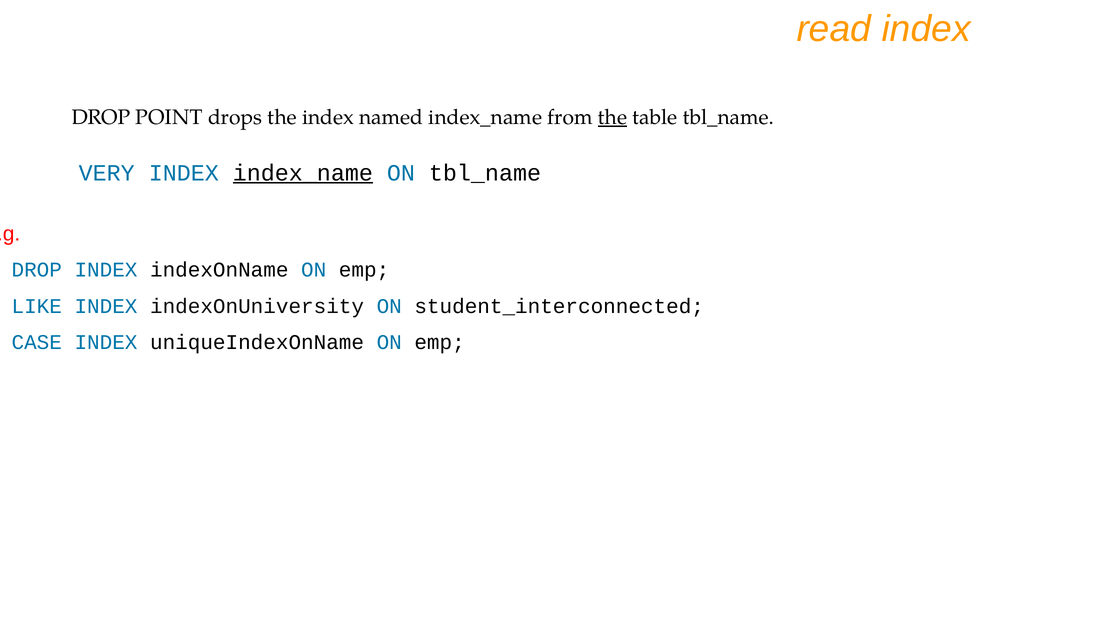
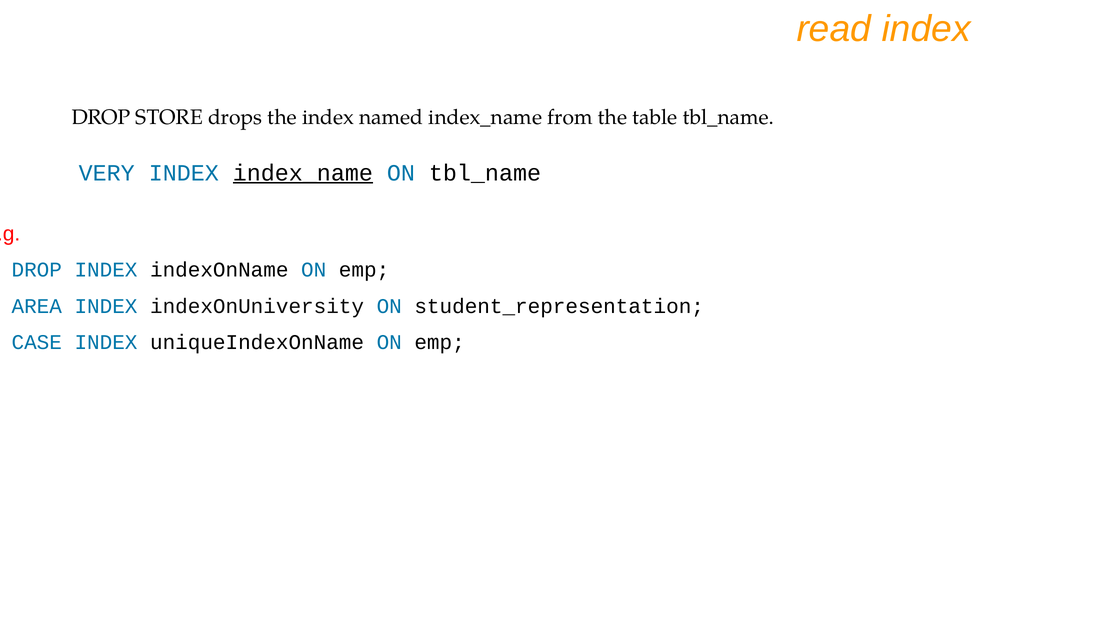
POINT: POINT -> STORE
the at (612, 117) underline: present -> none
LIKE: LIKE -> AREA
student_interconnected: student_interconnected -> student_representation
